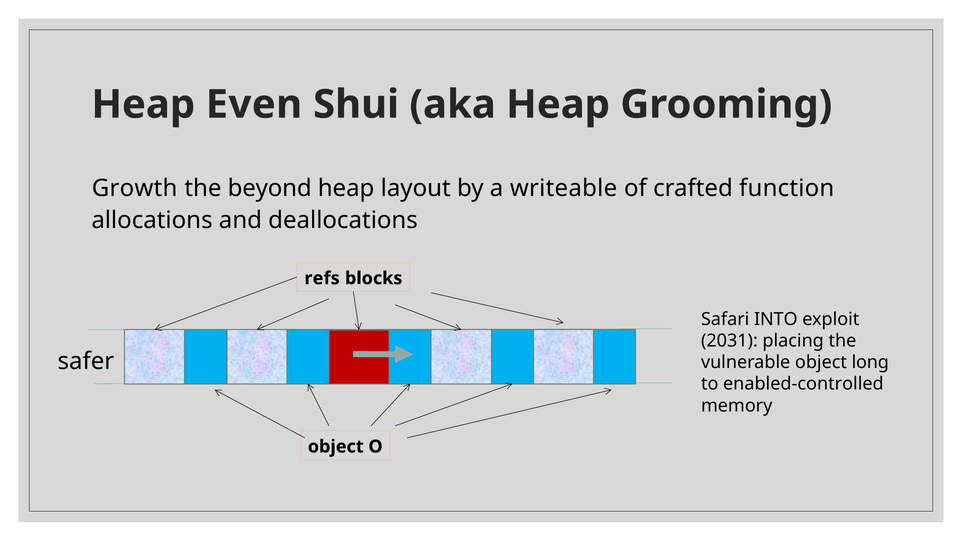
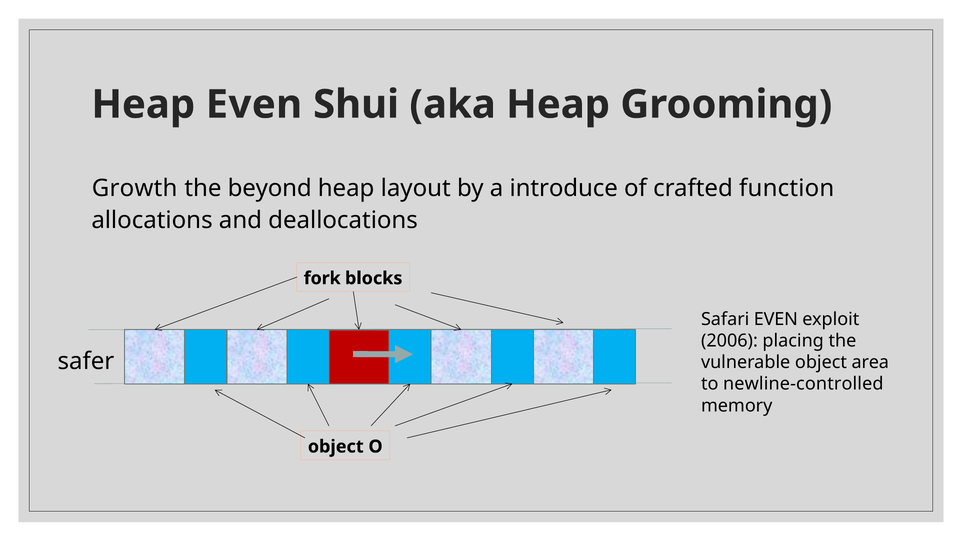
writeable: writeable -> introduce
refs: refs -> fork
Safari INTO: INTO -> EVEN
2031: 2031 -> 2006
long: long -> area
enabled-controlled: enabled-controlled -> newline-controlled
